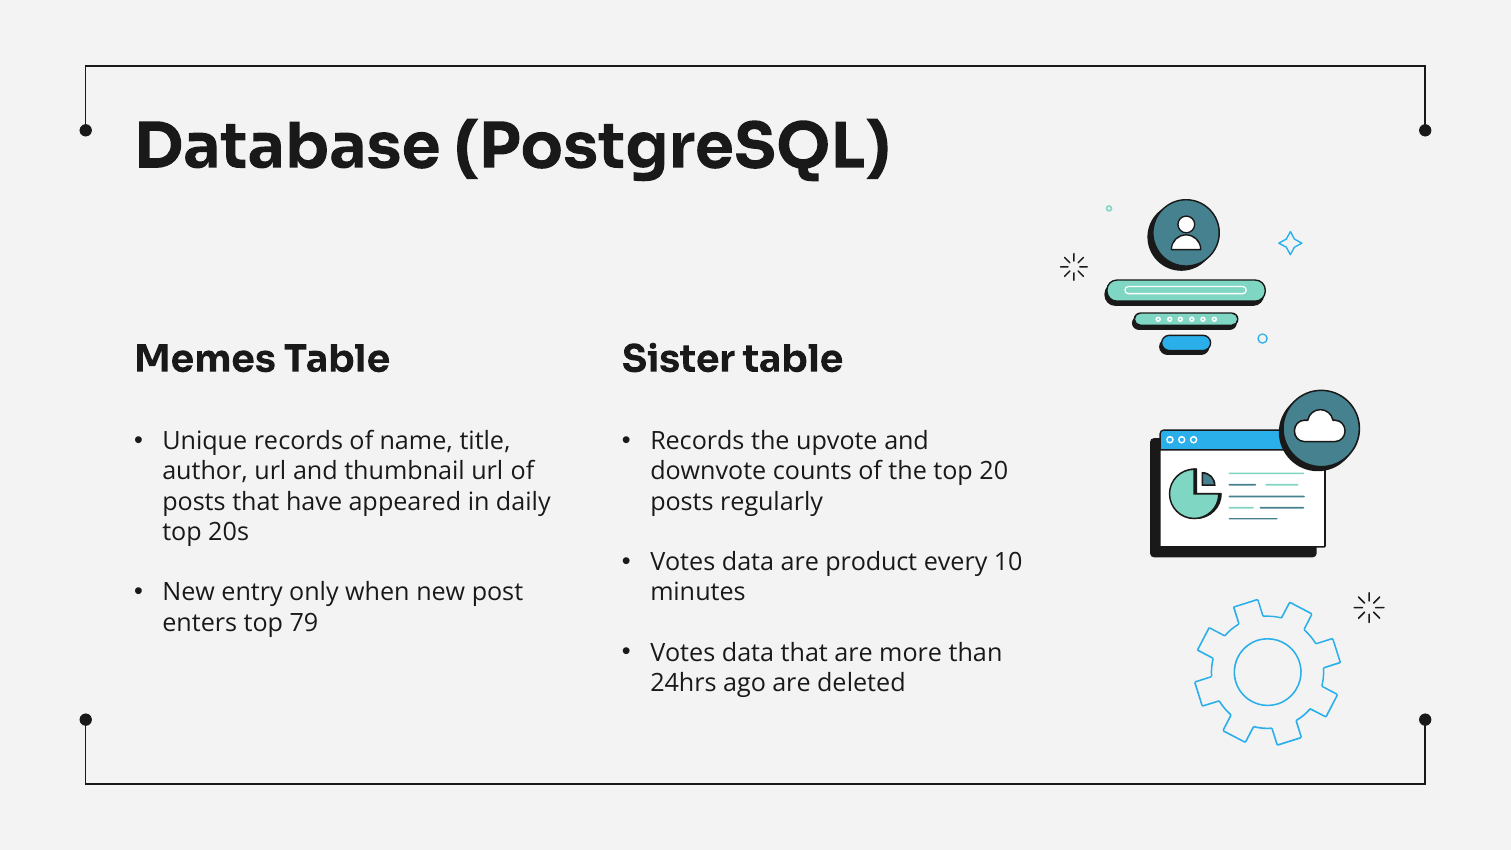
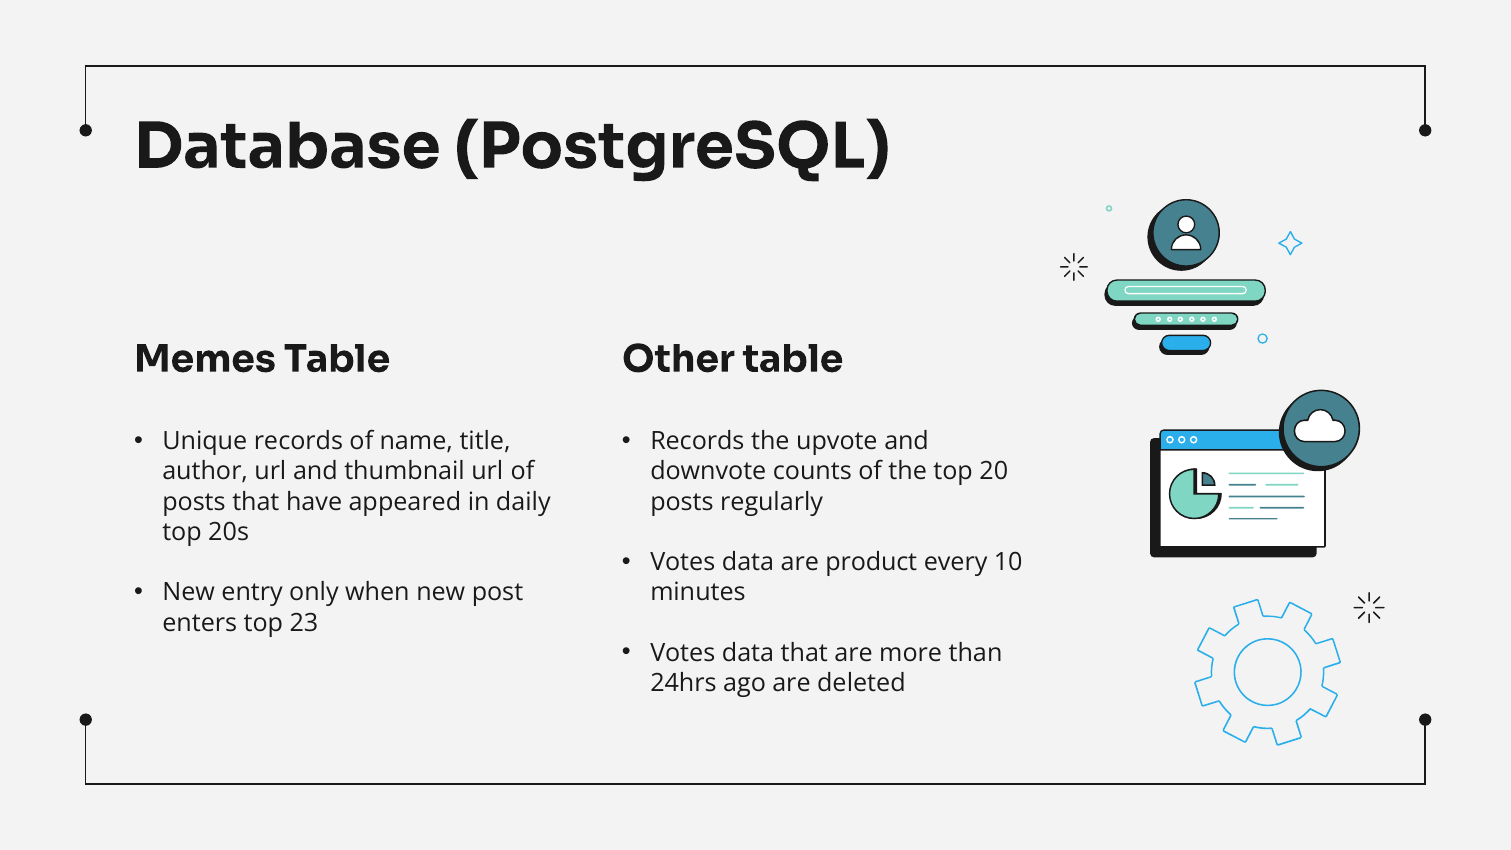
Sister: Sister -> Other
79: 79 -> 23
